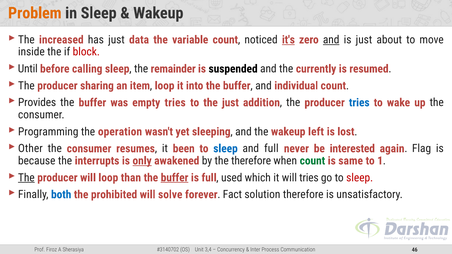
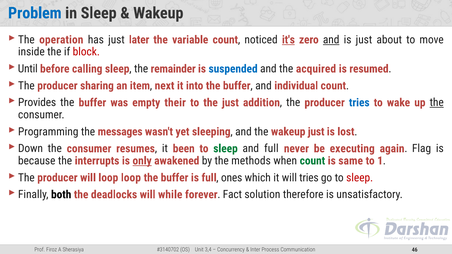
Problem colour: orange -> blue
increased: increased -> operation
data: data -> later
suspended colour: black -> blue
currently: currently -> acquired
item loop: loop -> next
empty tries: tries -> their
the at (437, 103) underline: none -> present
operation: operation -> messages
wakeup left: left -> just
Other: Other -> Down
sleep at (225, 149) colour: blue -> green
interested: interested -> executing
the therefore: therefore -> methods
The at (26, 178) underline: present -> none
loop than: than -> loop
buffer at (175, 178) underline: present -> none
used: used -> ones
both colour: blue -> black
prohibited: prohibited -> deadlocks
solve: solve -> while
